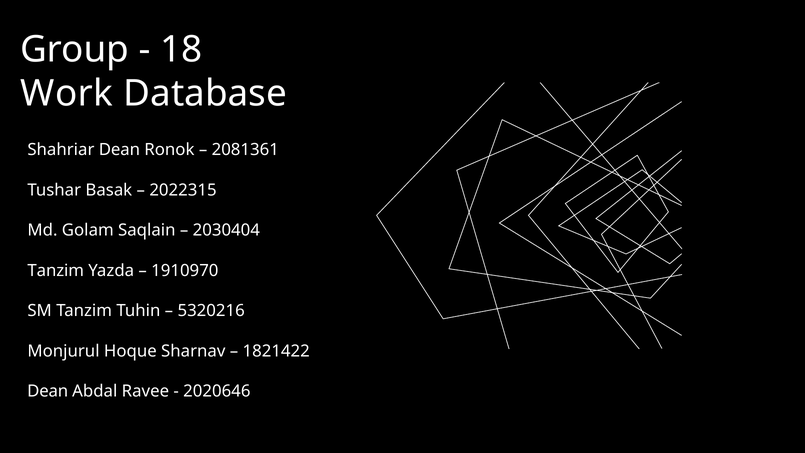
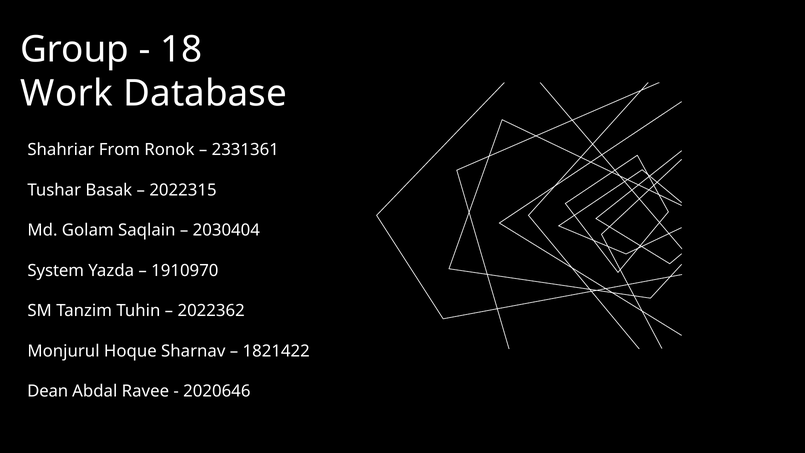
Shahriar Dean: Dean -> From
2081361: 2081361 -> 2331361
Tanzim at (56, 270): Tanzim -> System
5320216: 5320216 -> 2022362
